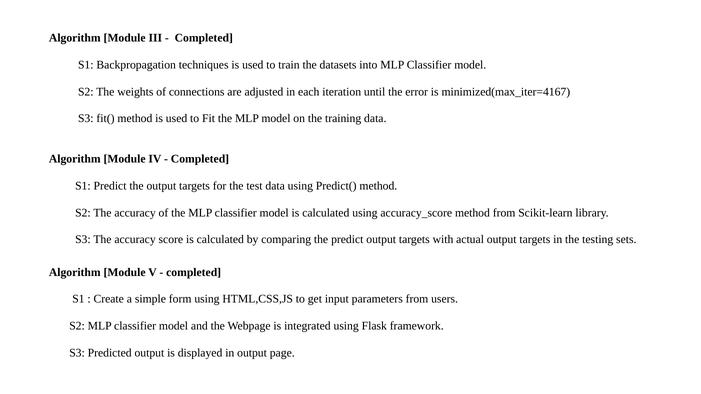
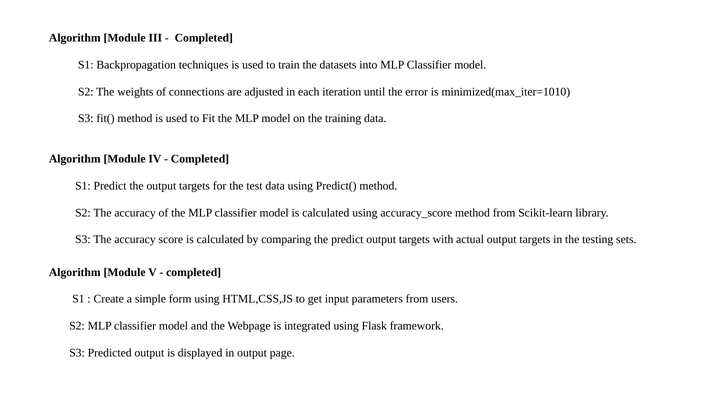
minimized(max_iter=4167: minimized(max_iter=4167 -> minimized(max_iter=1010
